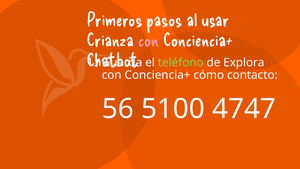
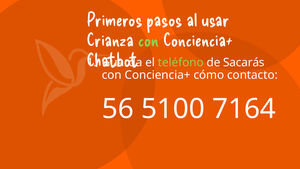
con at (149, 40) colour: pink -> light green
Explora: Explora -> Sacarás
4747: 4747 -> 7164
